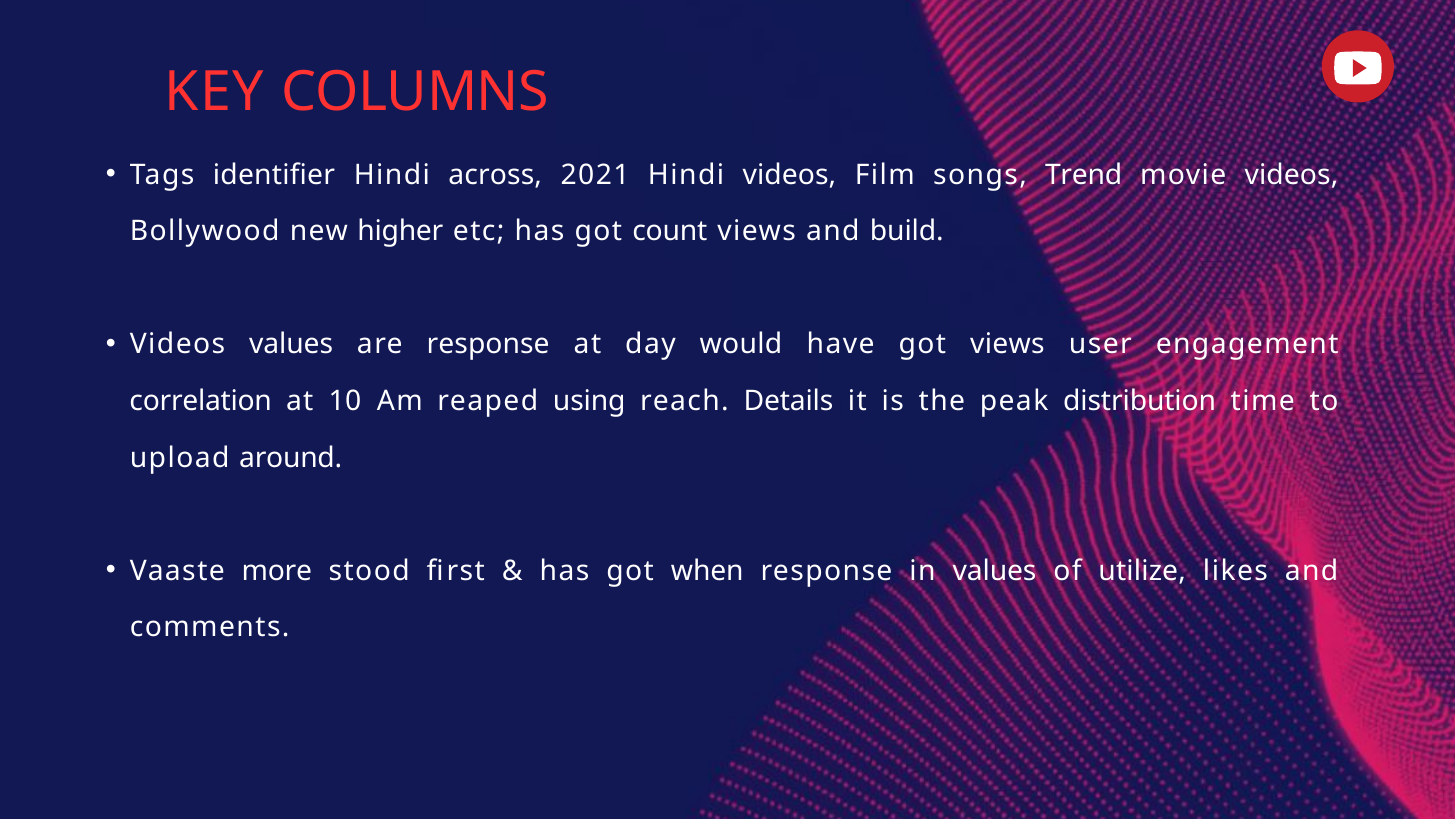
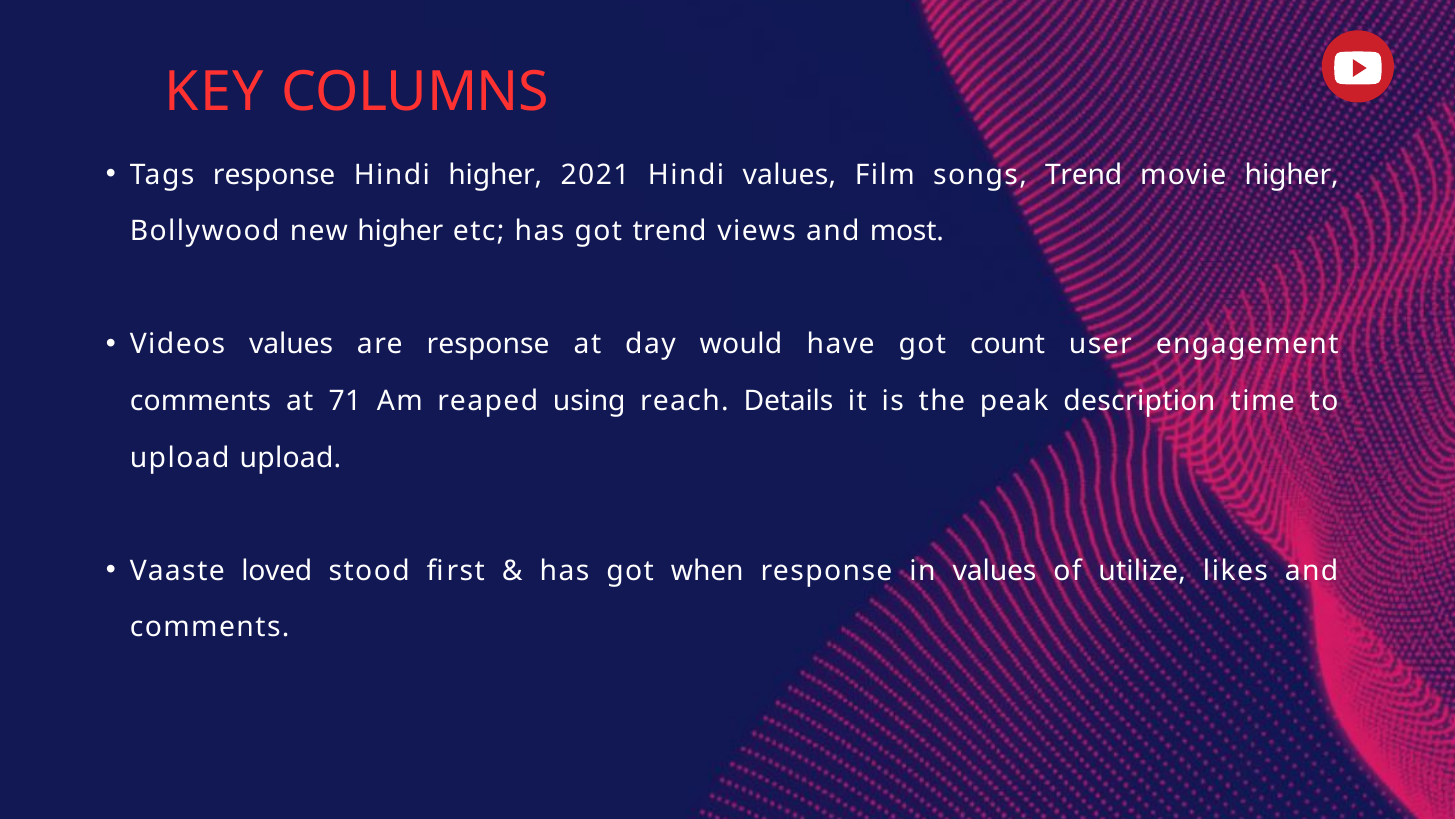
Tags identifier: identifier -> response
Hindi across: across -> higher
Hindi videos: videos -> values
movie videos: videos -> higher
got count: count -> trend
build: build -> most
got views: views -> count
correlation at (201, 401): correlation -> comments
10: 10 -> 71
distribution: distribution -> description
upload around: around -> upload
more: more -> loved
